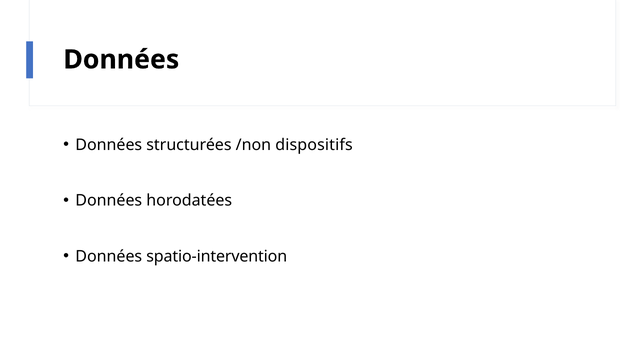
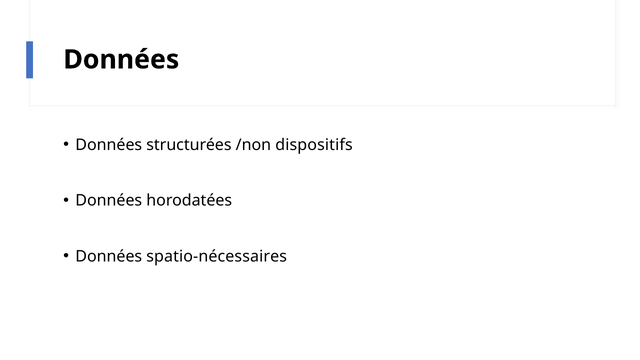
spatio-intervention: spatio-intervention -> spatio-nécessaires
